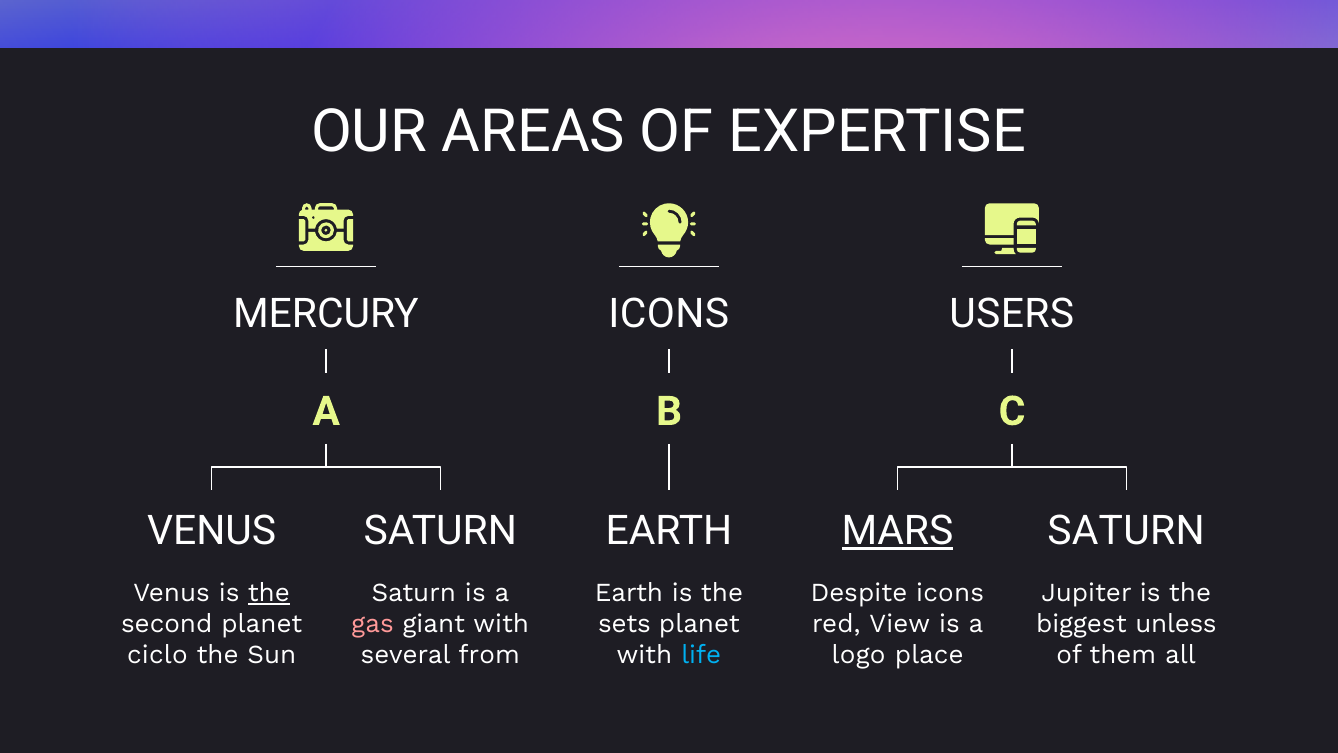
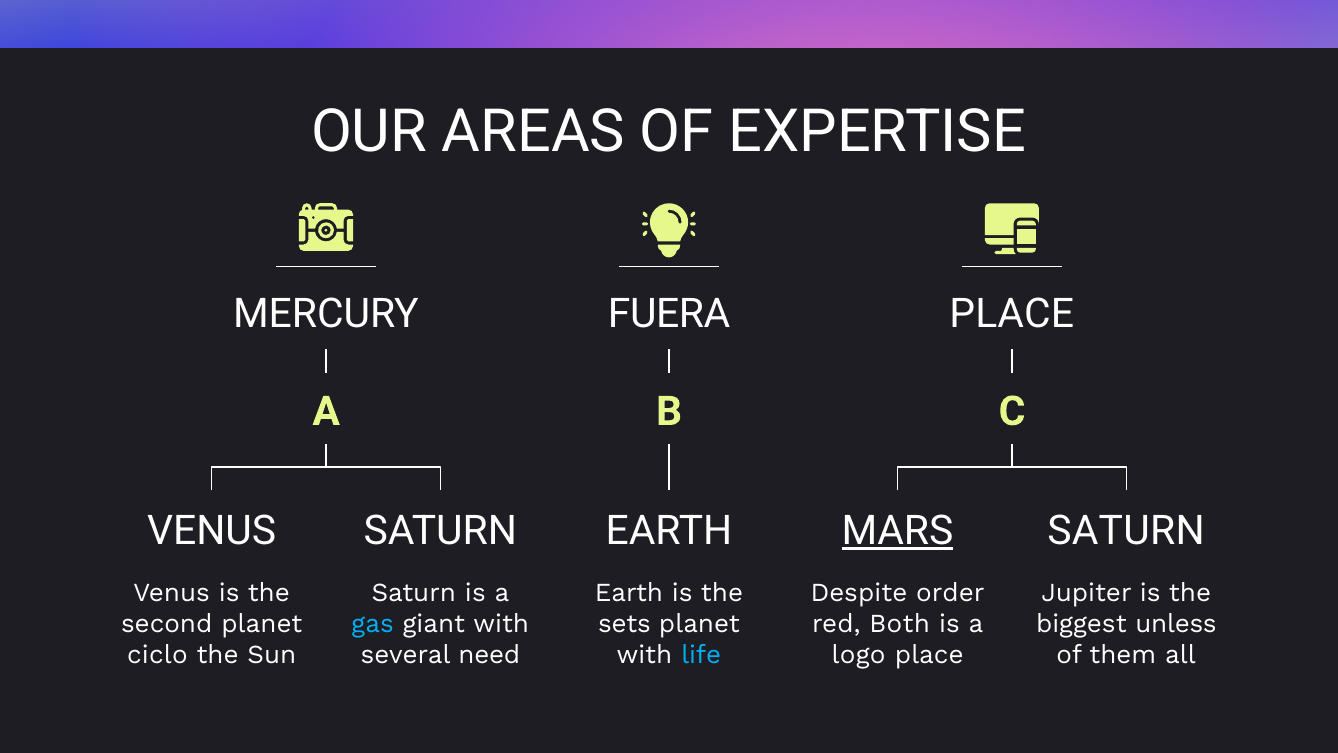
ICONS at (669, 314): ICONS -> FUERA
MERCURY USERS: USERS -> PLACE
the at (269, 592) underline: present -> none
Despite icons: icons -> order
gas colour: pink -> light blue
View: View -> Both
from: from -> need
